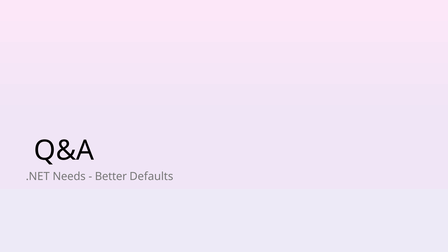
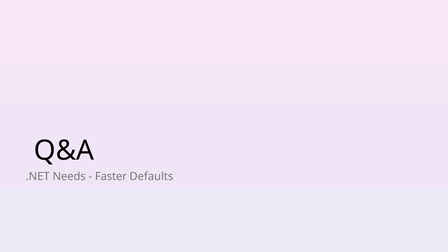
Better: Better -> Faster
